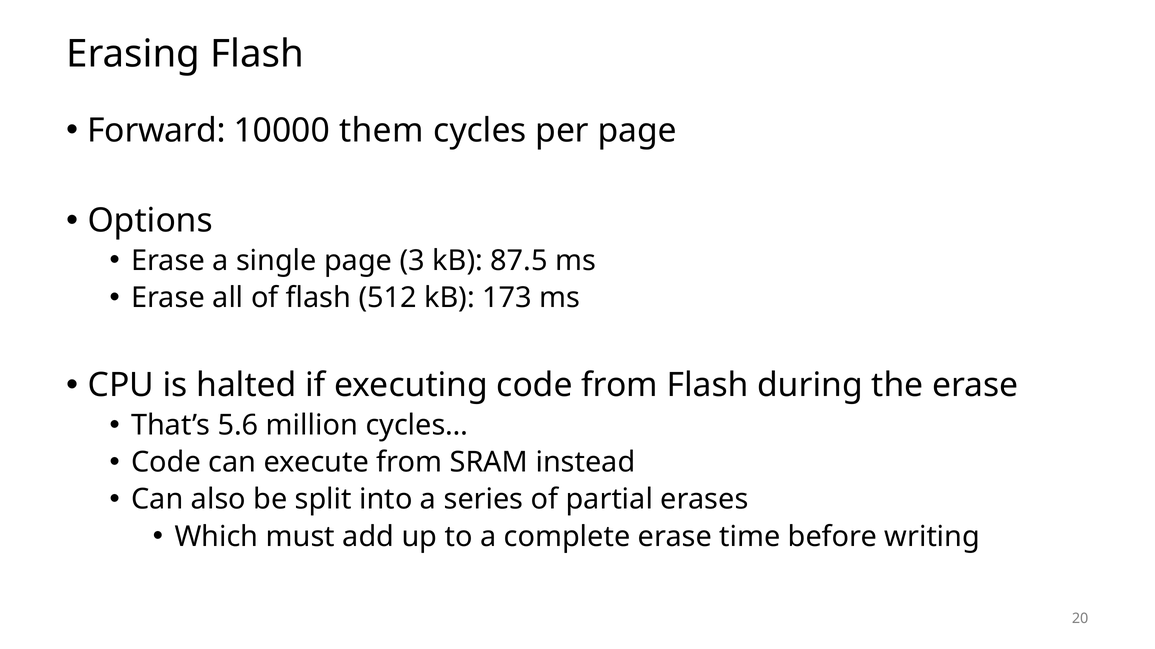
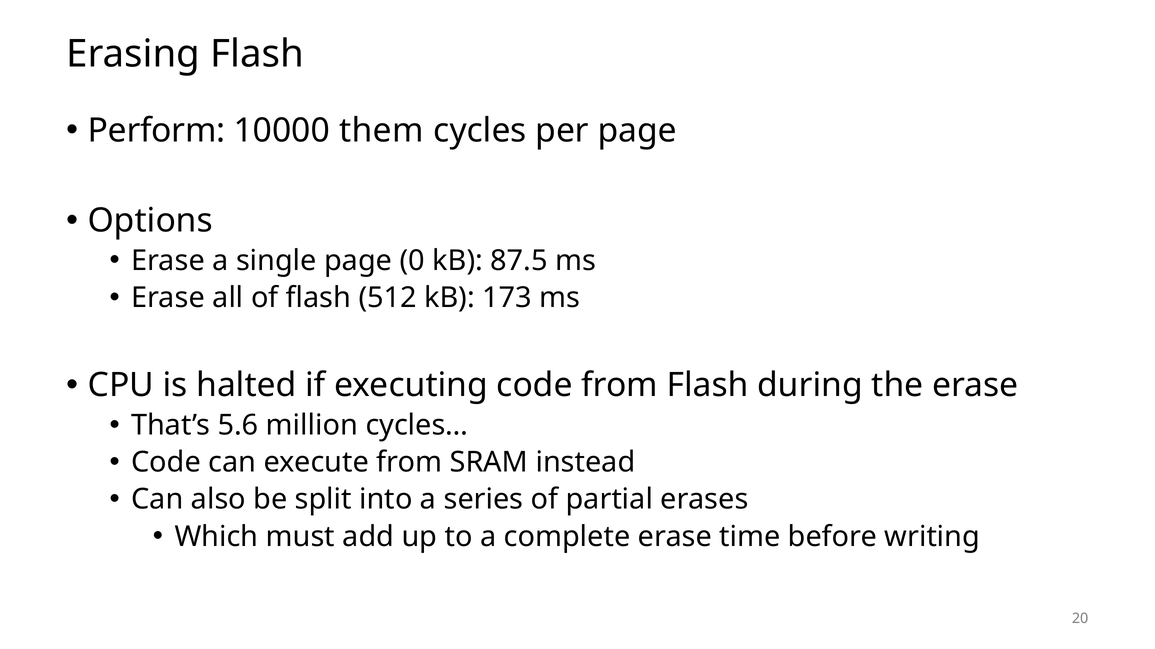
Forward: Forward -> Perform
3: 3 -> 0
